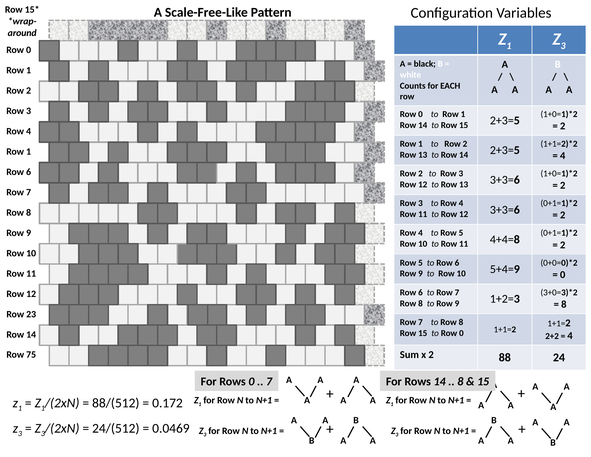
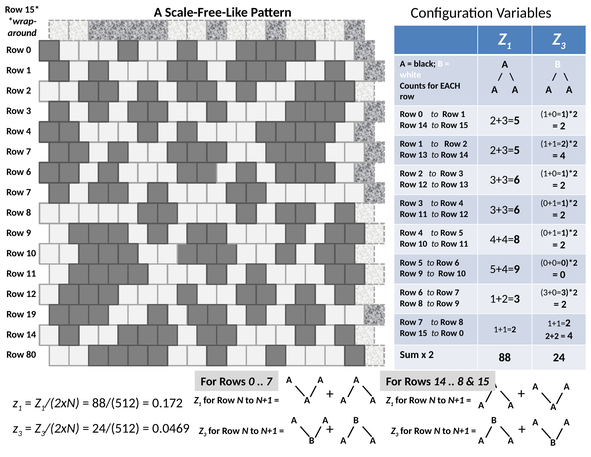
1 at (29, 152): 1 -> 7
8 at (564, 304): 8 -> 2
23: 23 -> 19
75: 75 -> 80
